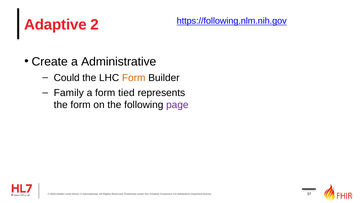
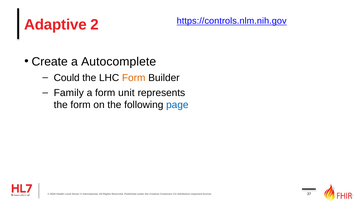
https://following.nlm.nih.gov: https://following.nlm.nih.gov -> https://controls.nlm.nih.gov
Administrative: Administrative -> Autocomplete
tied: tied -> unit
page colour: purple -> blue
